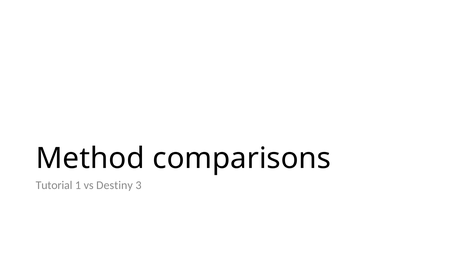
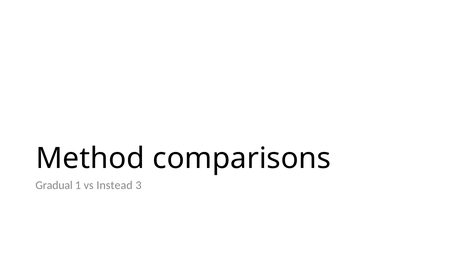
Tutorial: Tutorial -> Gradual
Destiny: Destiny -> Instead
